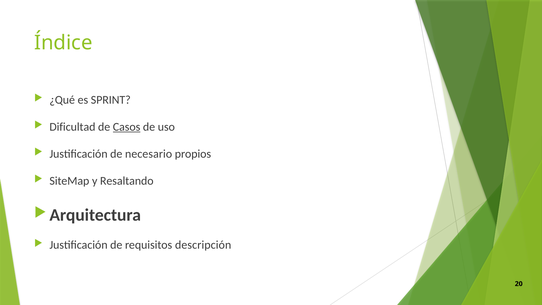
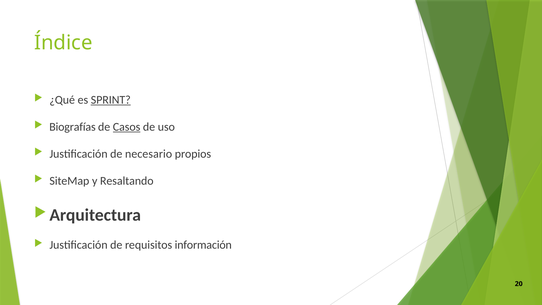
SPRINT underline: none -> present
Dificultad: Dificultad -> Biografías
descripción: descripción -> información
